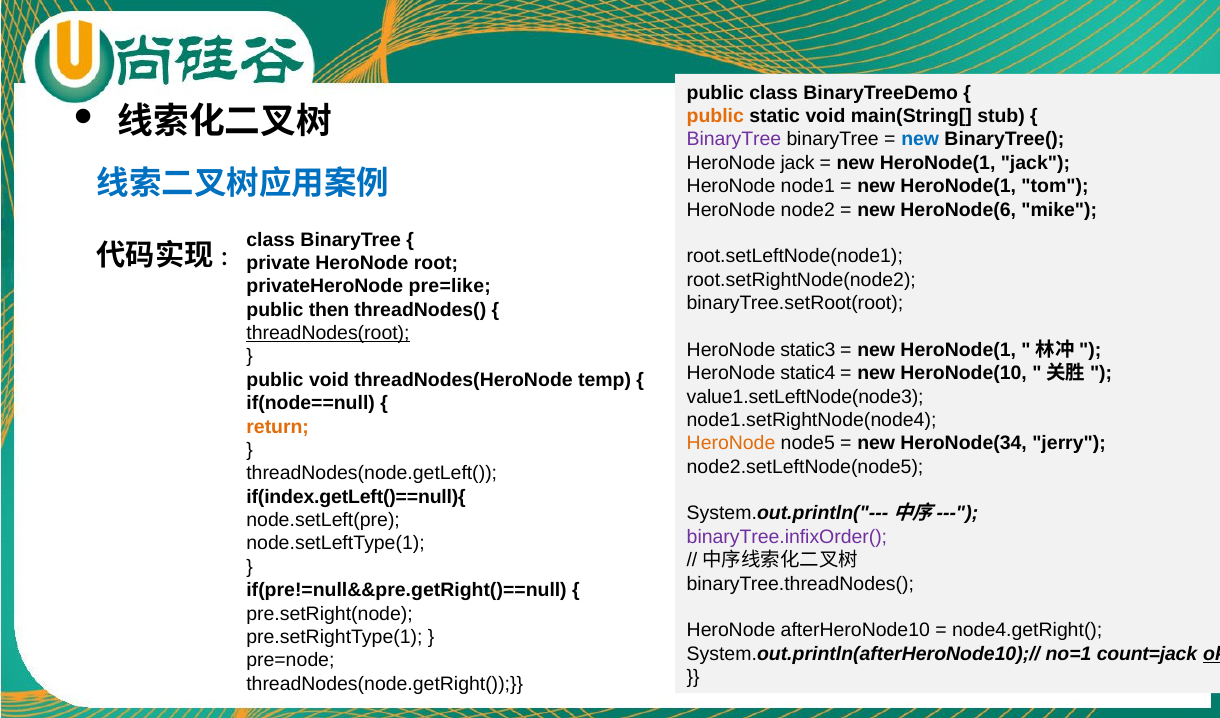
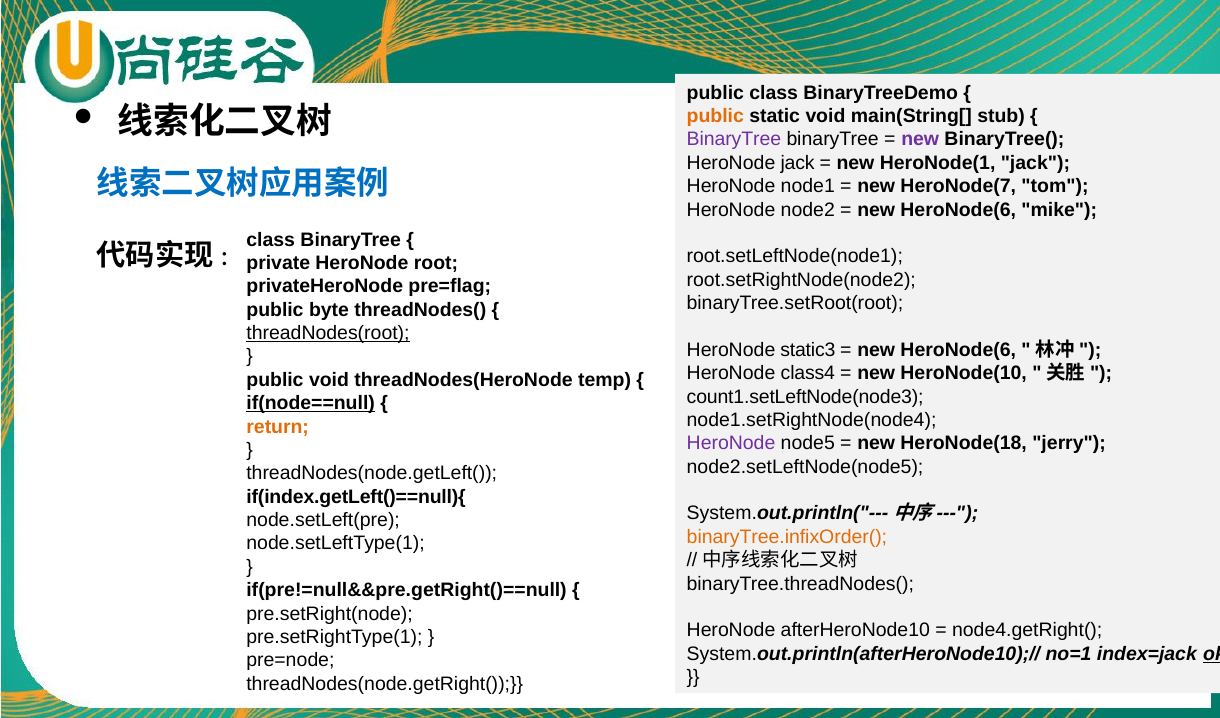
new at (920, 140) colour: blue -> purple
HeroNode(1 at (958, 186): HeroNode(1 -> HeroNode(7
pre=like: pre=like -> pre=flag
then: then -> byte
HeroNode(1 at (958, 350): HeroNode(1 -> HeroNode(6
static4: static4 -> class4
value1.setLeftNode(node3: value1.setLeftNode(node3 -> count1.setLeftNode(node3
if(node==null underline: none -> present
HeroNode at (731, 444) colour: orange -> purple
HeroNode(34: HeroNode(34 -> HeroNode(18
binaryTree.infixOrder( colour: purple -> orange
count=jack: count=jack -> index=jack
